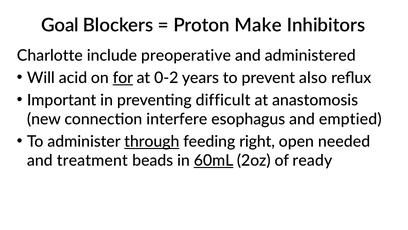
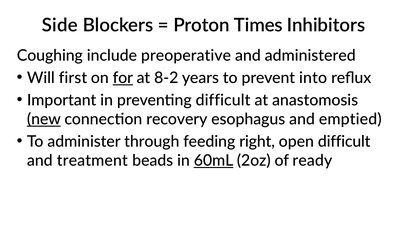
Goal: Goal -> Side
Make: Make -> Times
Charlotte: Charlotte -> Coughing
acid: acid -> first
0-2: 0-2 -> 8-2
also: also -> into
new underline: none -> present
interfere: interfere -> recovery
through underline: present -> none
open needed: needed -> difficult
